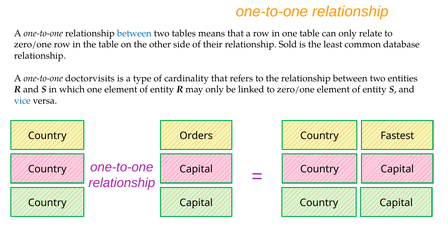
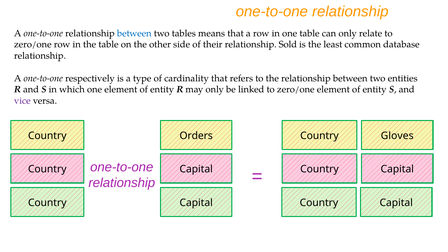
doctorvisits: doctorvisits -> respectively
vice colour: blue -> purple
Fastest: Fastest -> Gloves
